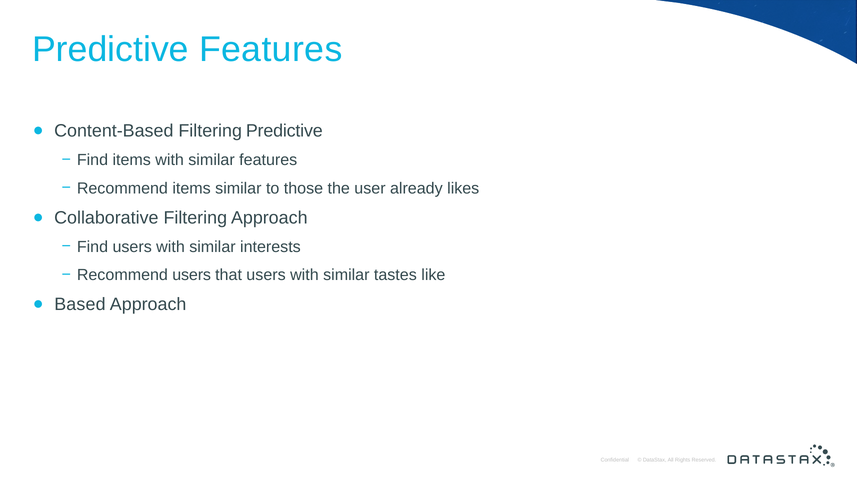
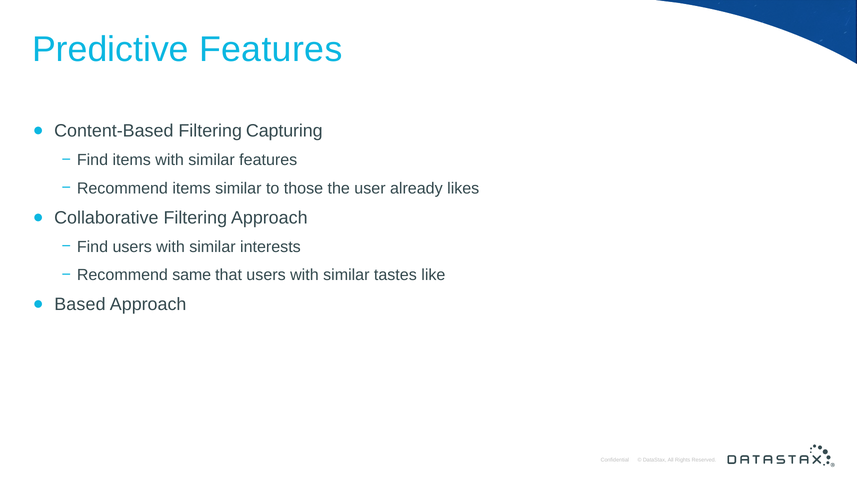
Filtering Predictive: Predictive -> Capturing
Recommend users: users -> same
